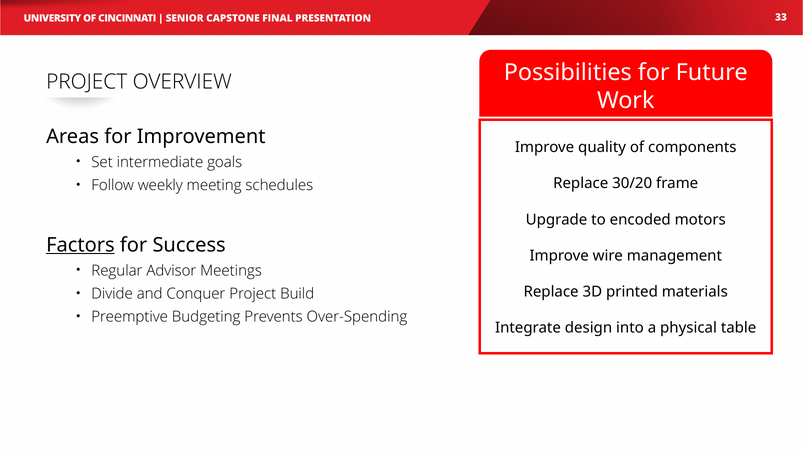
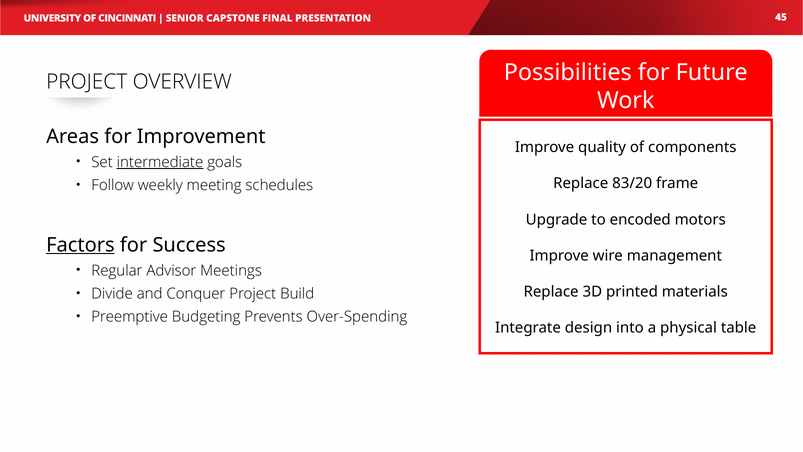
33: 33 -> 45
intermediate underline: none -> present
30/20: 30/20 -> 83/20
